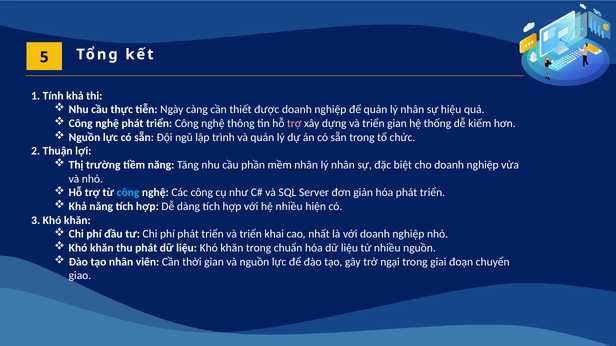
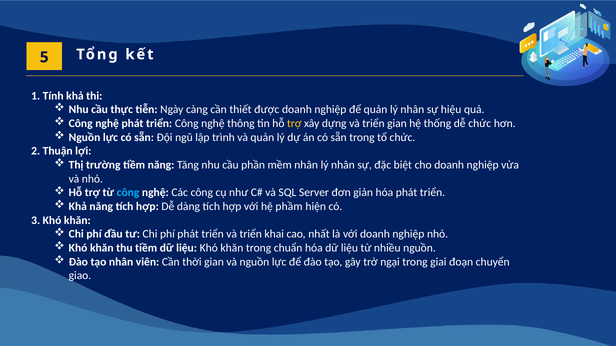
trợ at (294, 124) colour: pink -> yellow
dễ kiếm: kiếm -> chức
hệ nhiều: nhiều -> phầm
thu phát: phát -> tiềm
